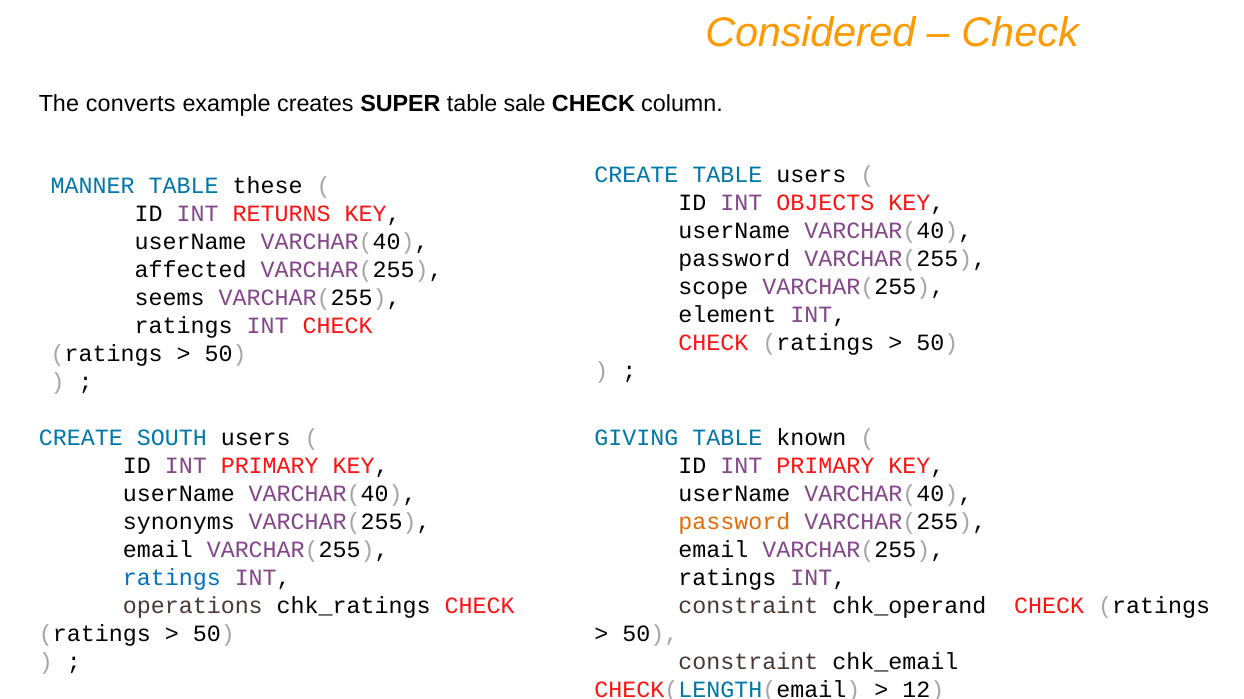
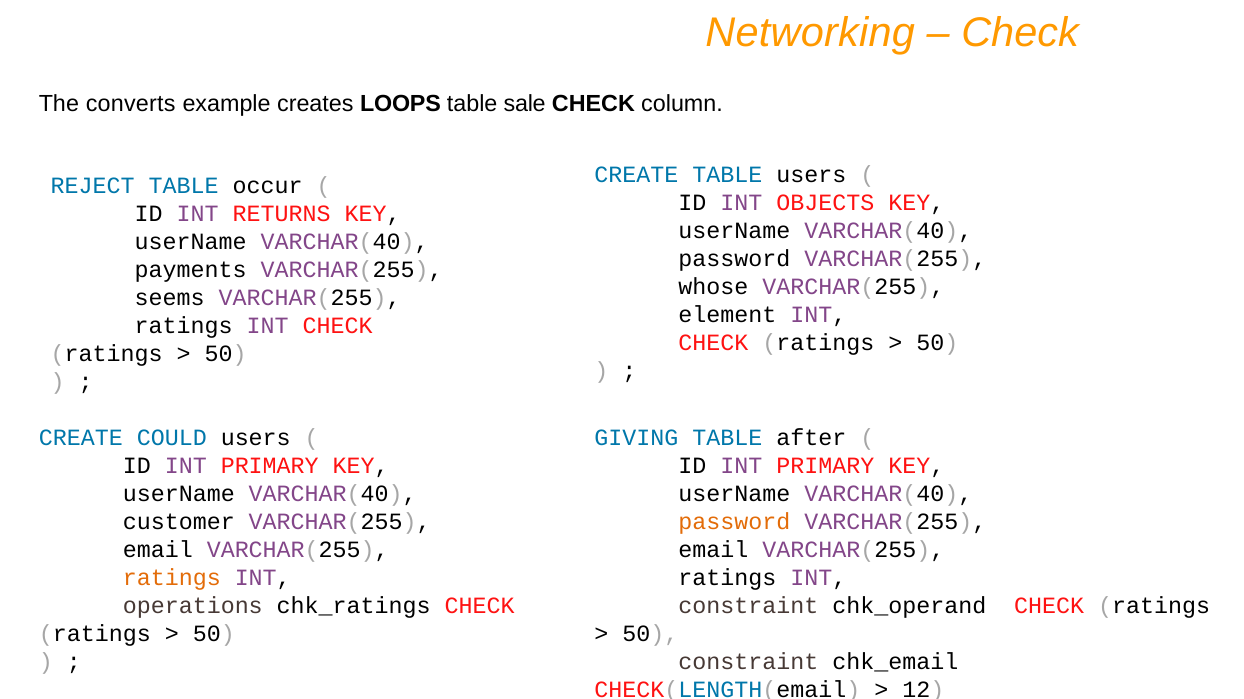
Considered: Considered -> Networking
SUPER: SUPER -> LOOPS
MANNER: MANNER -> REJECT
these: these -> occur
affected: affected -> payments
scope: scope -> whose
SOUTH: SOUTH -> COULD
known: known -> after
synonyms: synonyms -> customer
ratings at (172, 579) colour: blue -> orange
